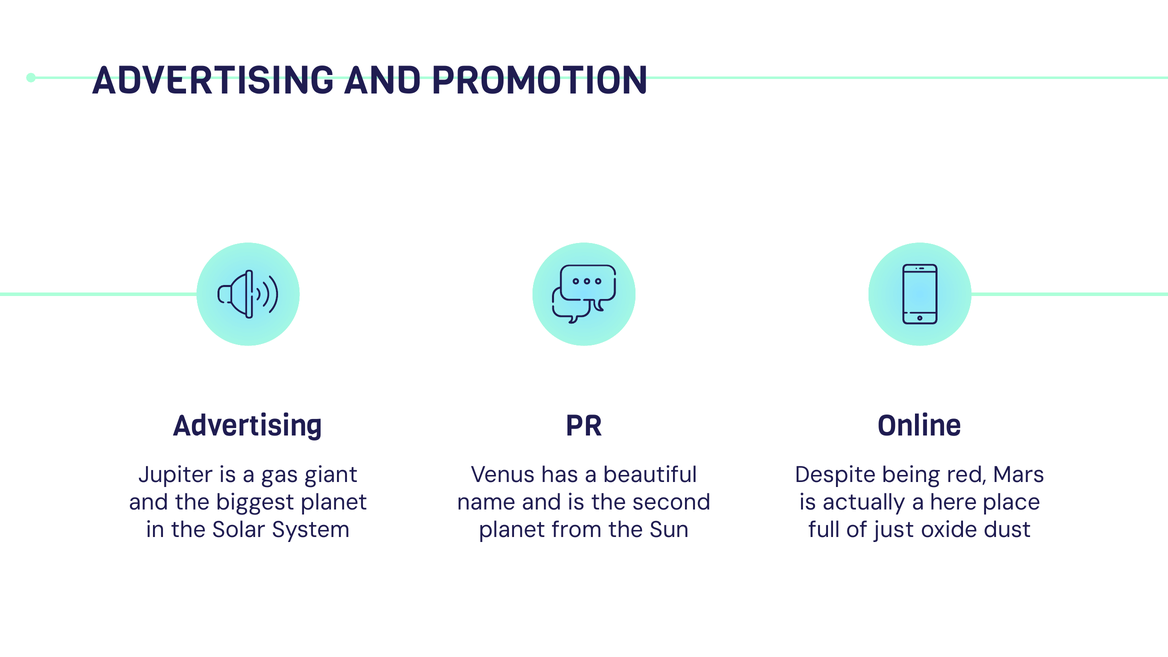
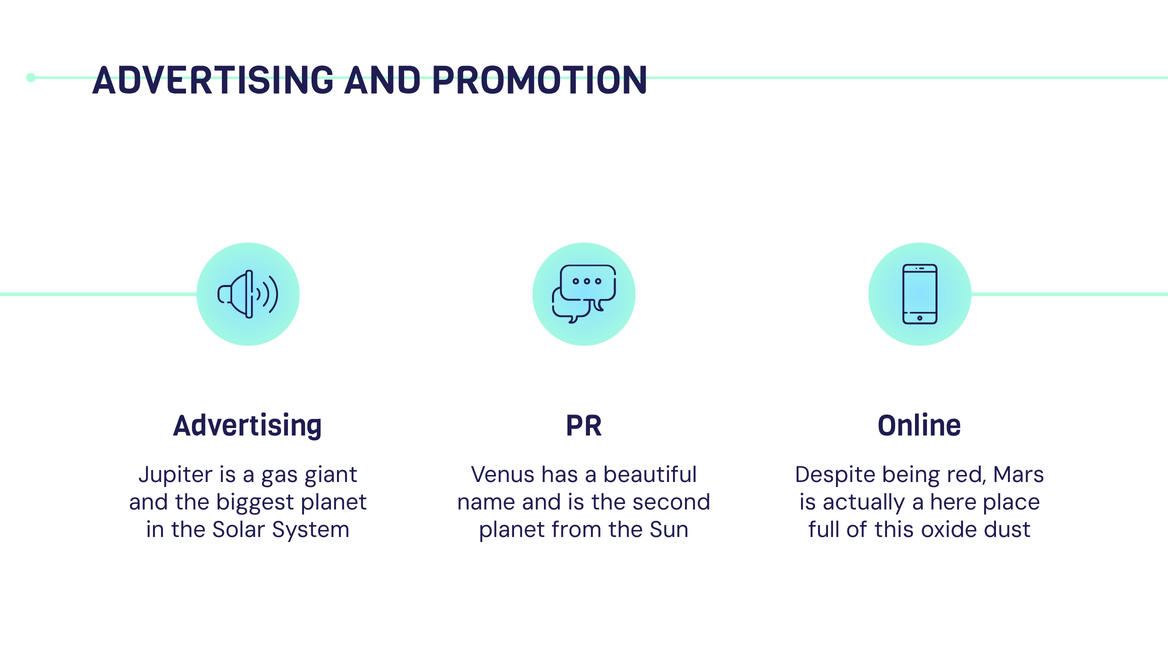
just: just -> this
